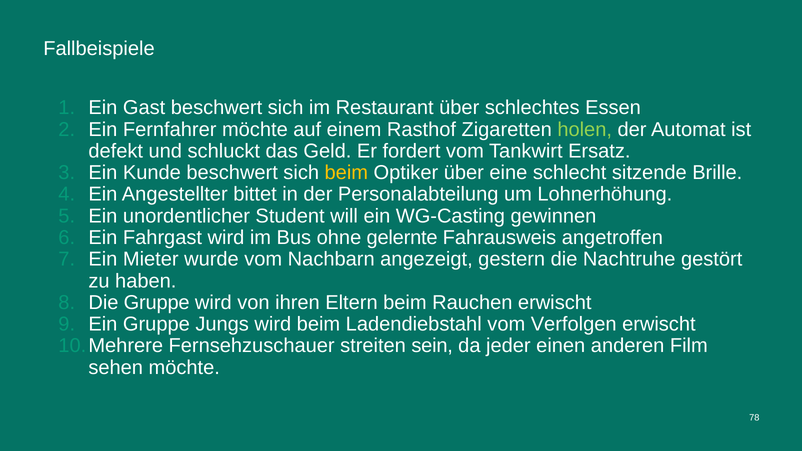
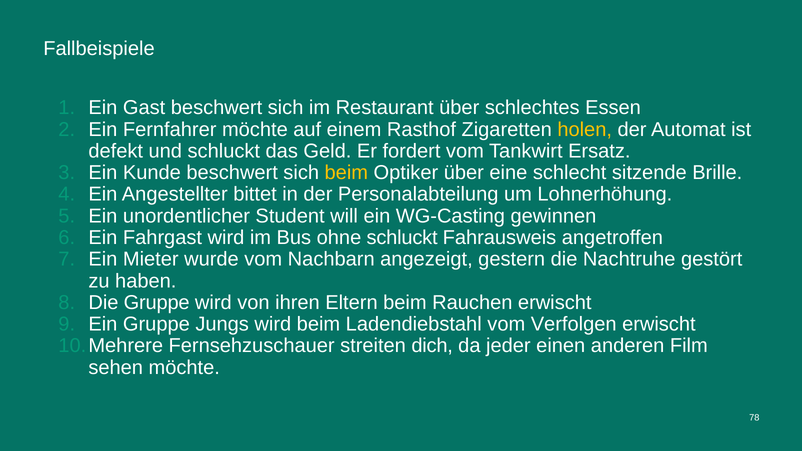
holen colour: light green -> yellow
ohne gelernte: gelernte -> schluckt
sein: sein -> dich
